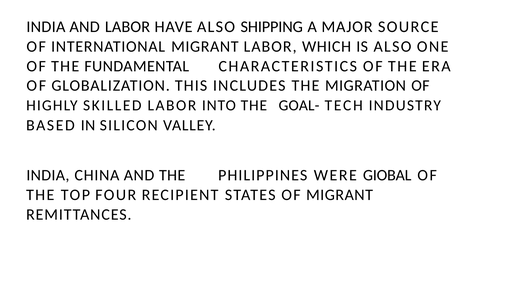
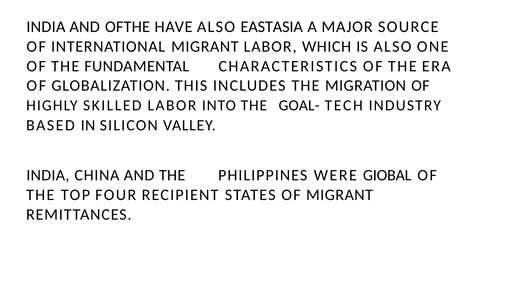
AND LABOR: LABOR -> OFTHE
SHIPPING: SHIPPING -> EASTASIA
